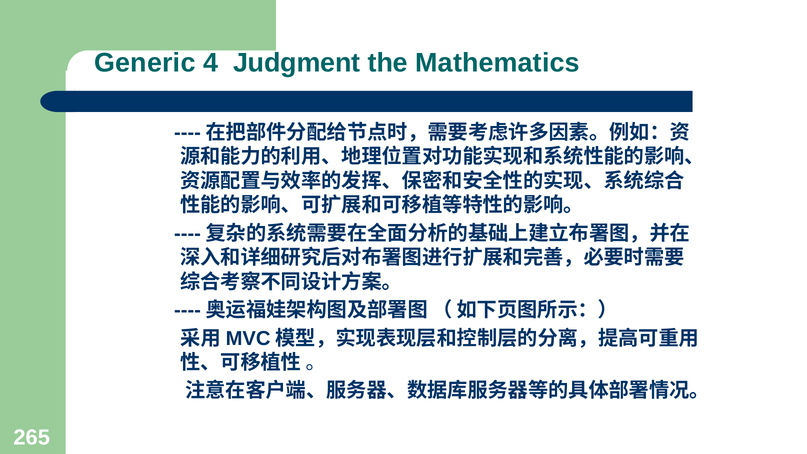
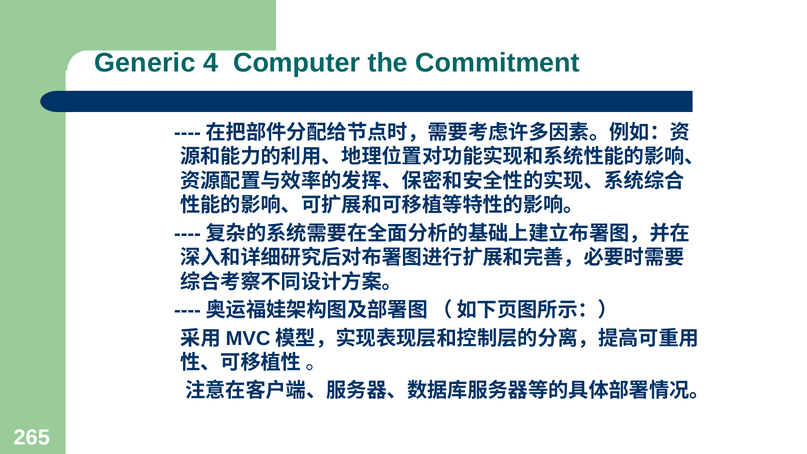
Judgment: Judgment -> Computer
Mathematics: Mathematics -> Commitment
